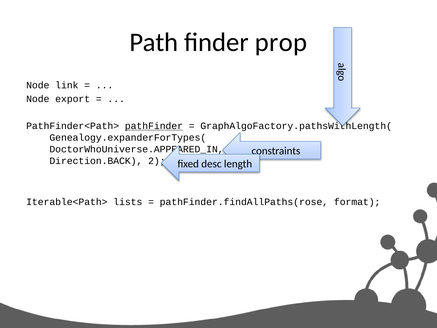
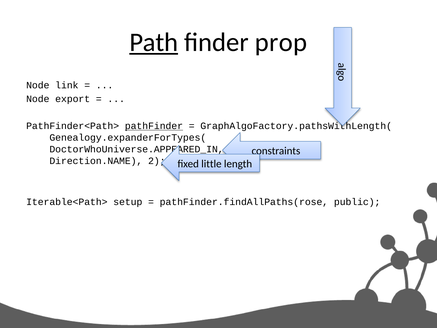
Path underline: none -> present
Direction.BACK: Direction.BACK -> Direction.NAME
desc: desc -> little
lists: lists -> setup
format: format -> public
